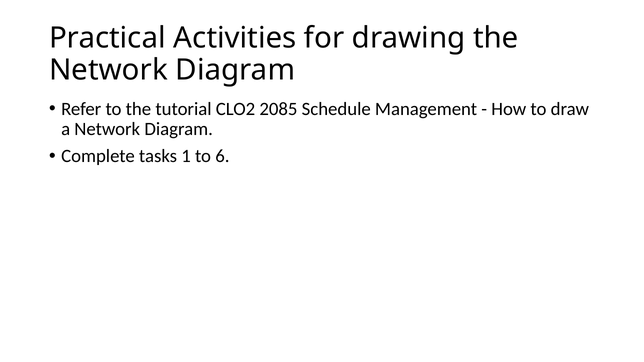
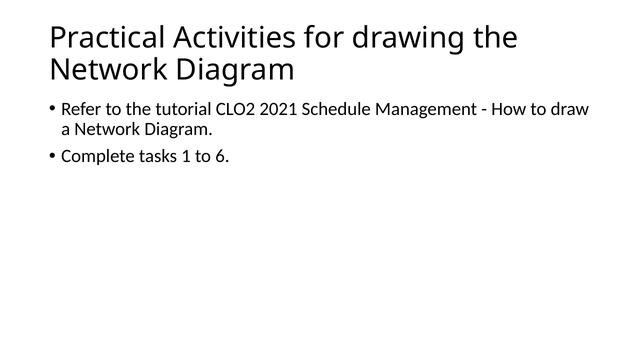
2085: 2085 -> 2021
